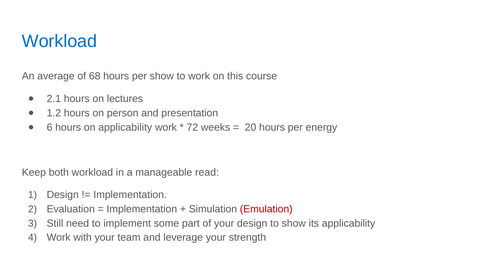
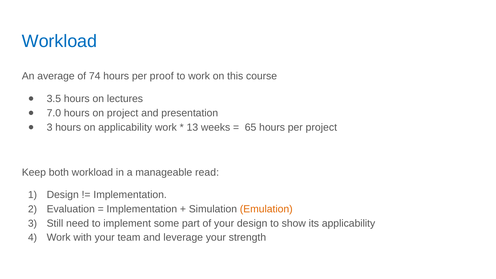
68: 68 -> 74
per show: show -> proof
2.1: 2.1 -> 3.5
1.2: 1.2 -> 7.0
on person: person -> project
6 at (50, 127): 6 -> 3
72: 72 -> 13
20: 20 -> 65
per energy: energy -> project
Emulation colour: red -> orange
